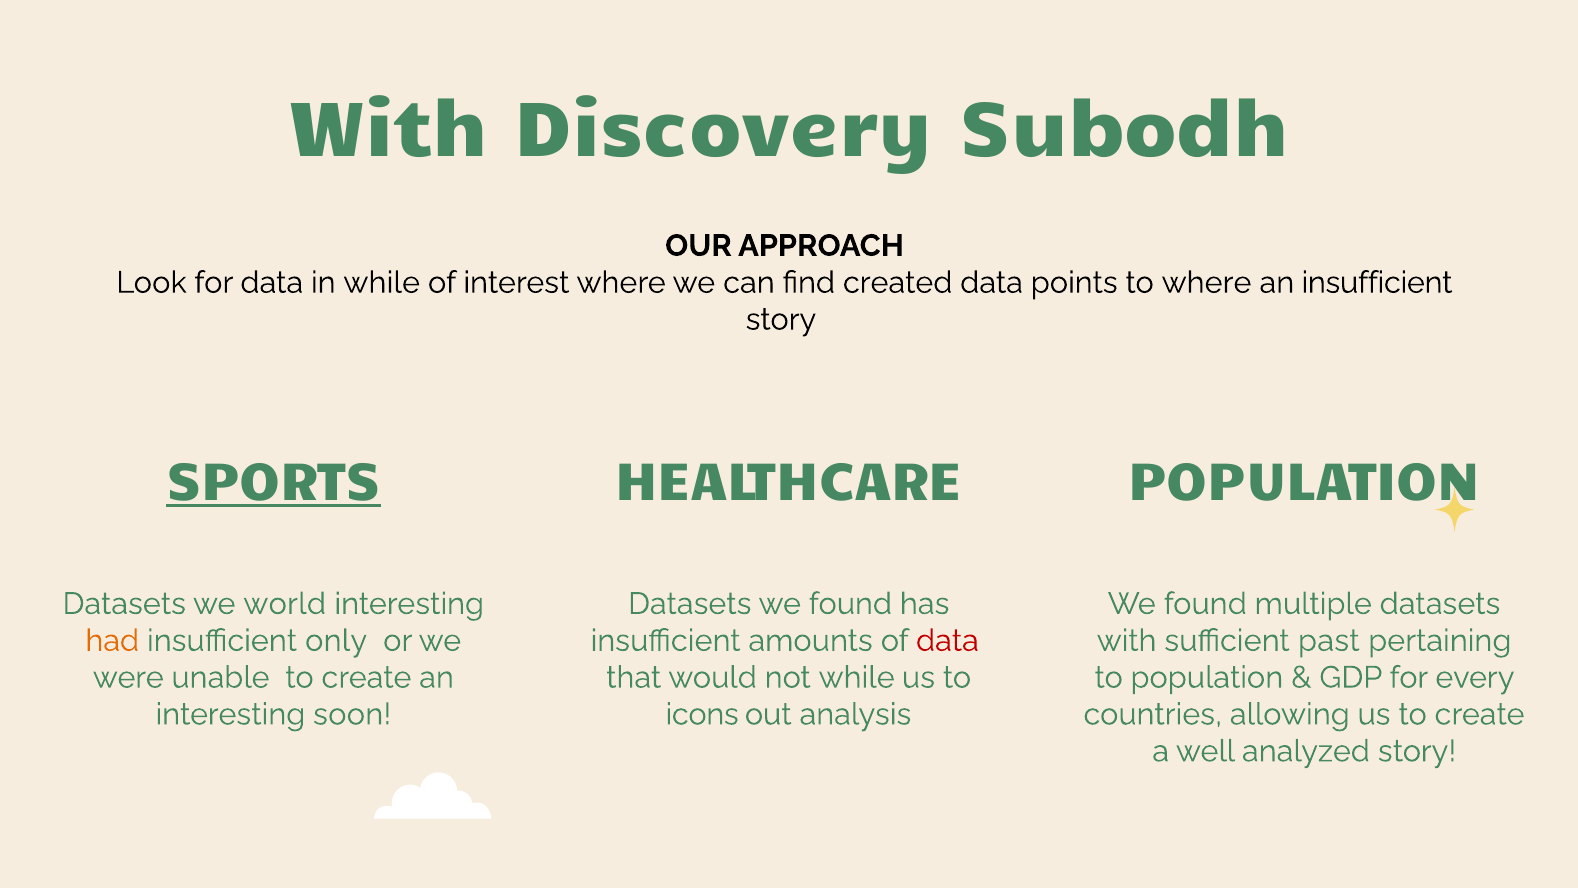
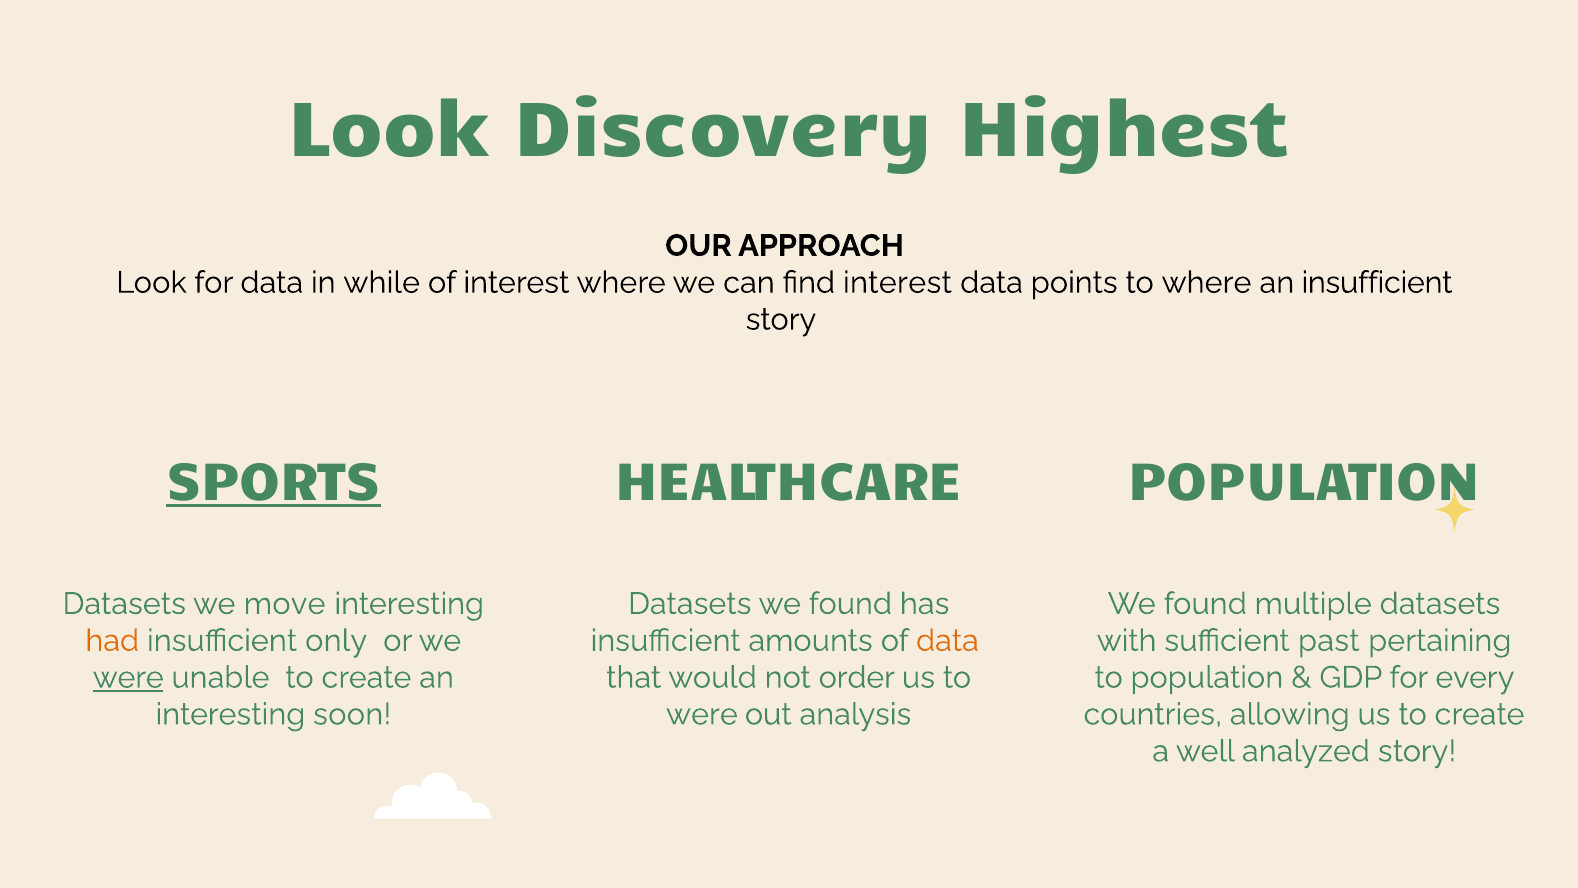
With at (388, 132): With -> Look
Subodh: Subodh -> Highest
find created: created -> interest
world: world -> move
data at (947, 640) colour: red -> orange
were at (128, 677) underline: none -> present
not while: while -> order
icons at (702, 714): icons -> were
